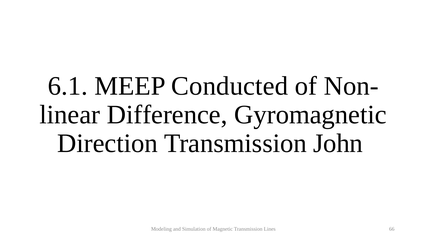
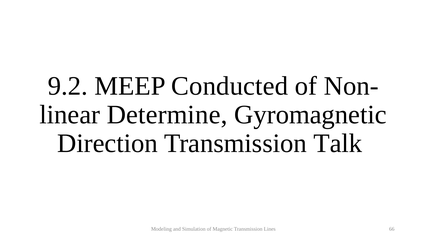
6.1: 6.1 -> 9.2
Difference: Difference -> Determine
John: John -> Talk
